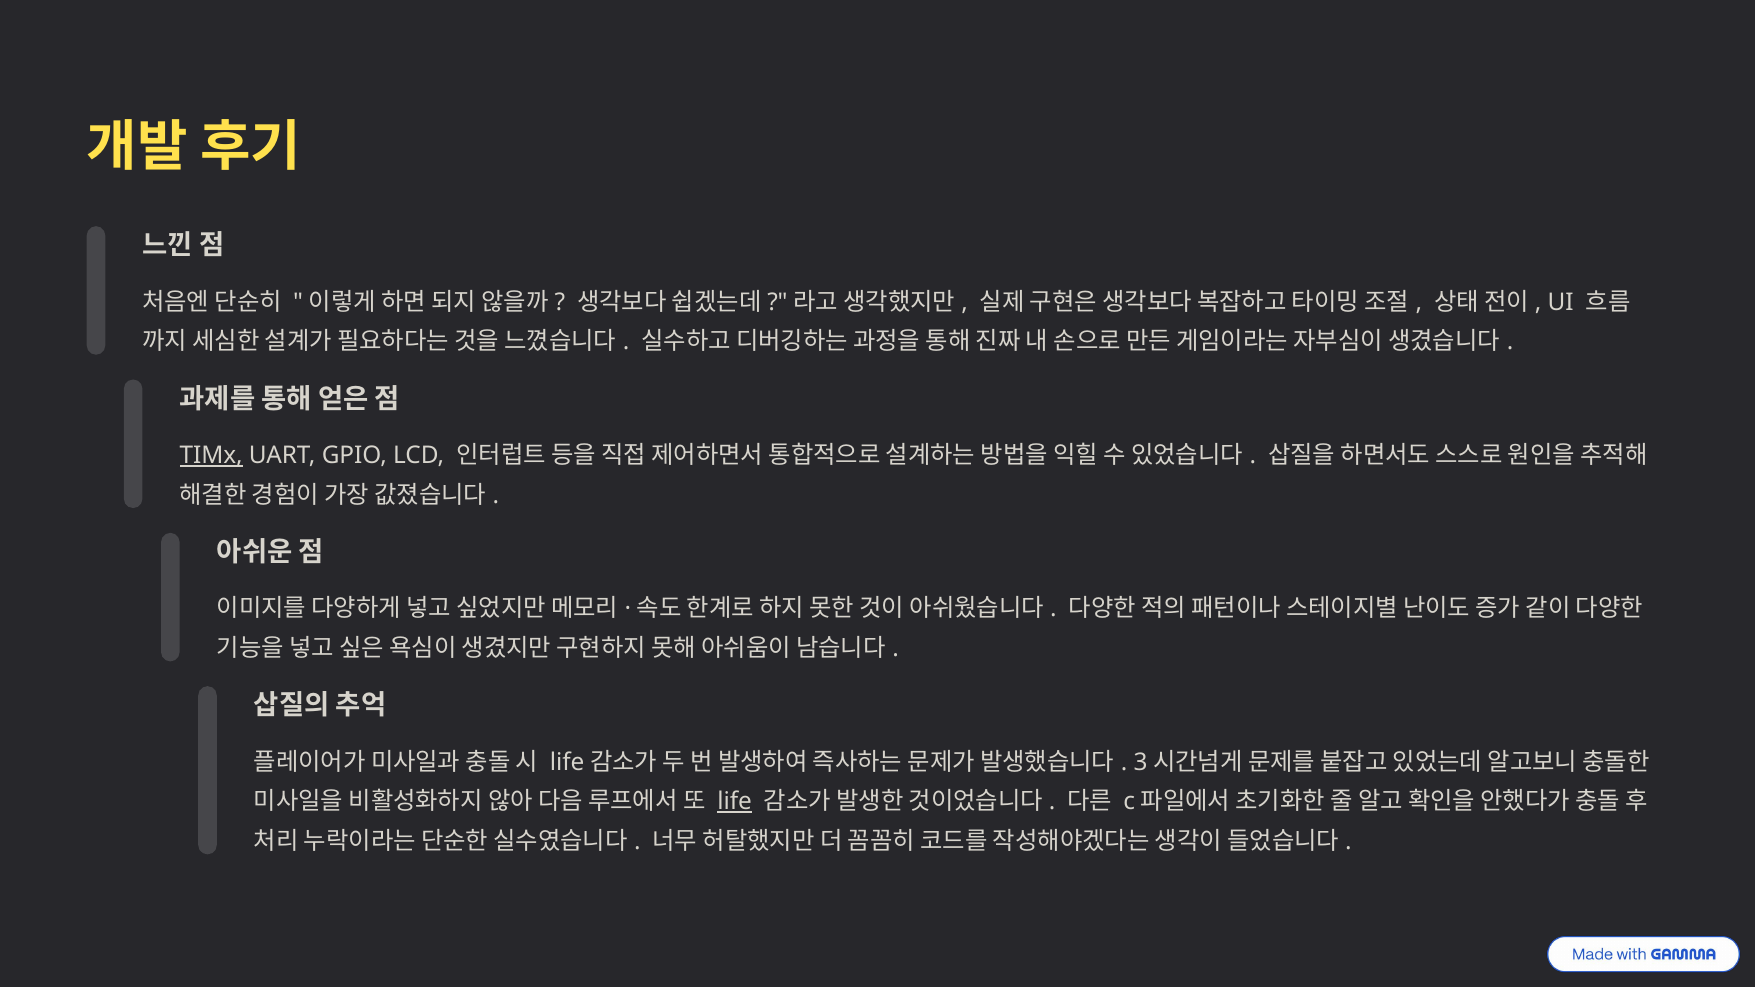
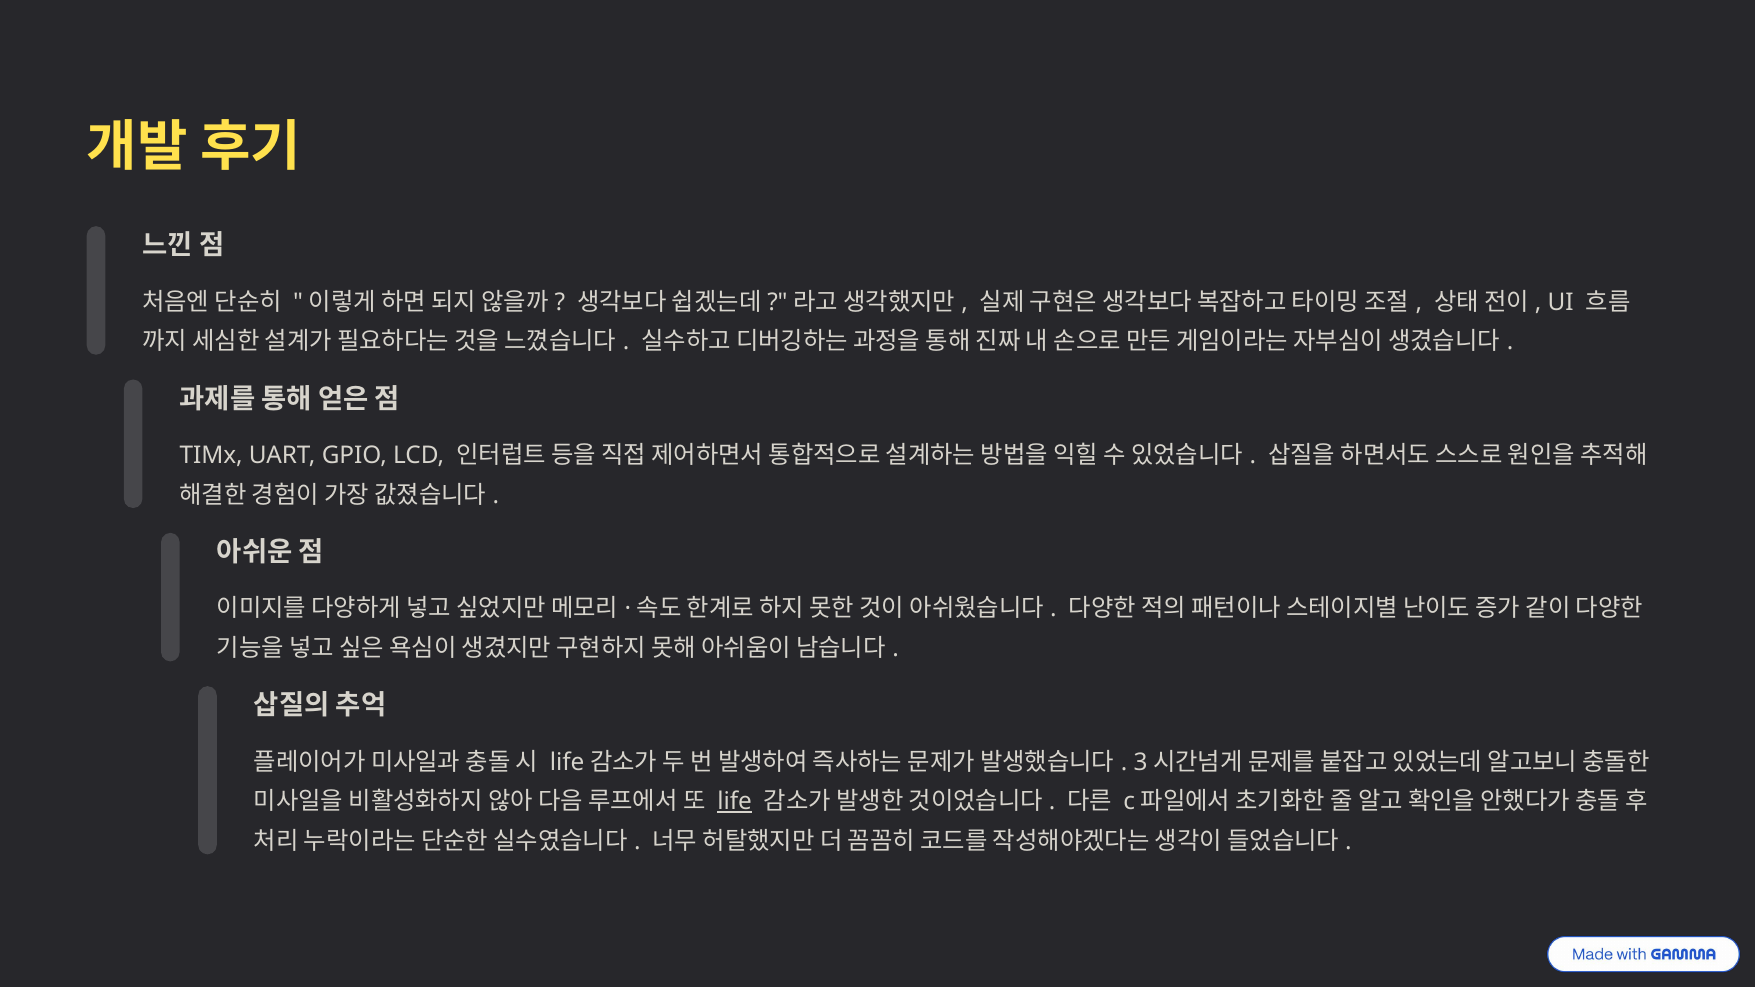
TIMx underline: present -> none
